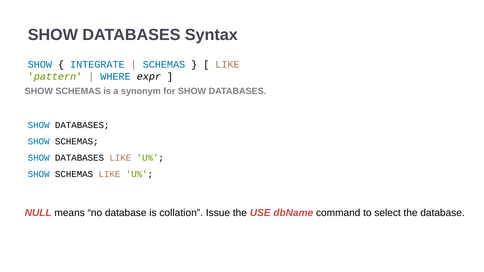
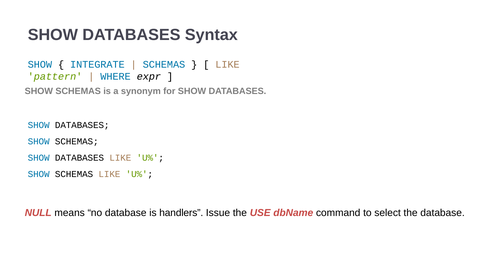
collation: collation -> handlers
